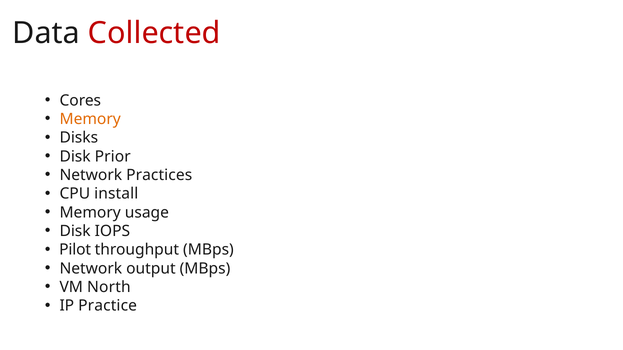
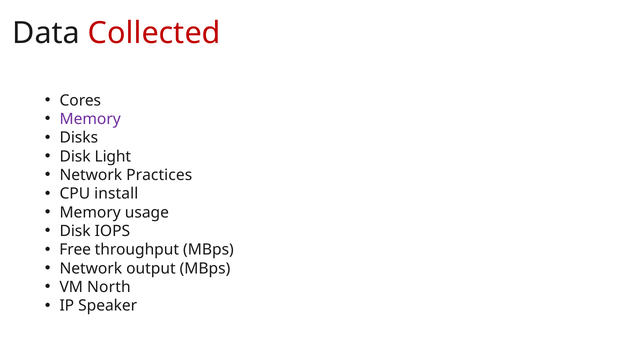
Memory at (90, 119) colour: orange -> purple
Prior: Prior -> Light
Pilot: Pilot -> Free
Practice: Practice -> Speaker
